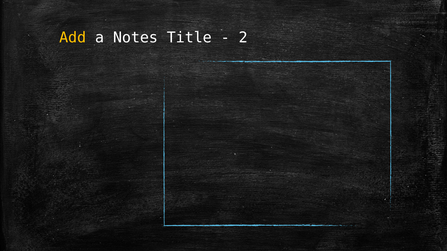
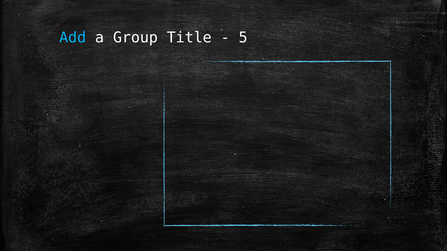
Add colour: yellow -> light blue
Notes: Notes -> Group
2: 2 -> 5
